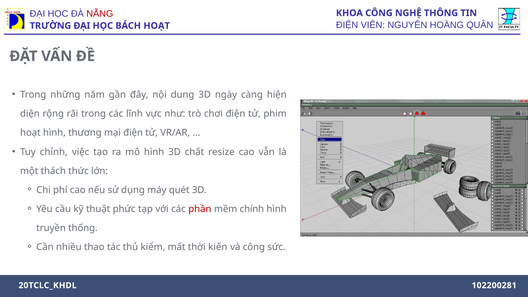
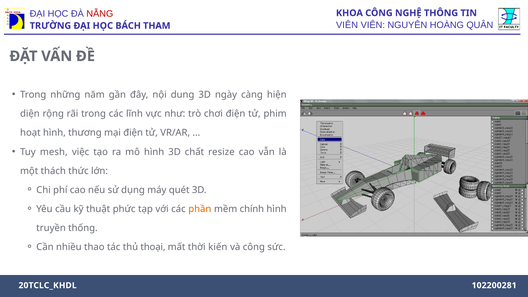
ĐIỆN at (347, 25): ĐIỆN -> VIÊN
BÁCH HOẠT: HOẠT -> THAM
chỉnh: chỉnh -> mesh
phần colour: red -> orange
kiểm: kiểm -> thoại
